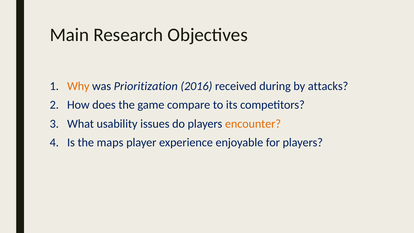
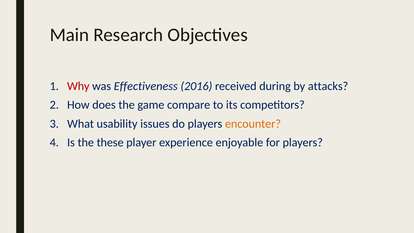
Why colour: orange -> red
Prioritization: Prioritization -> Effectiveness
maps: maps -> these
